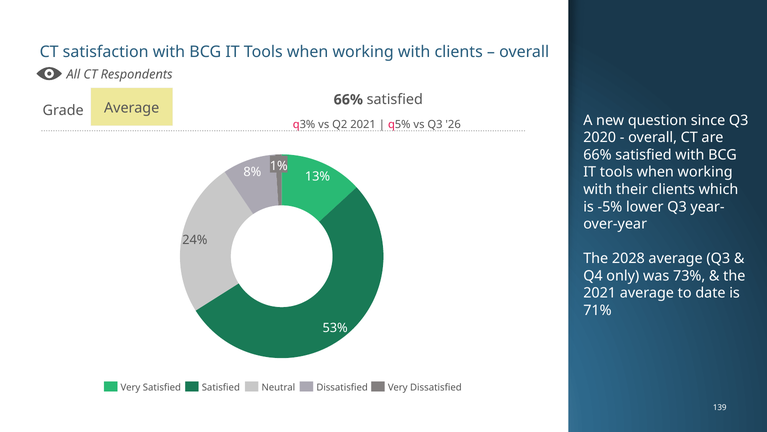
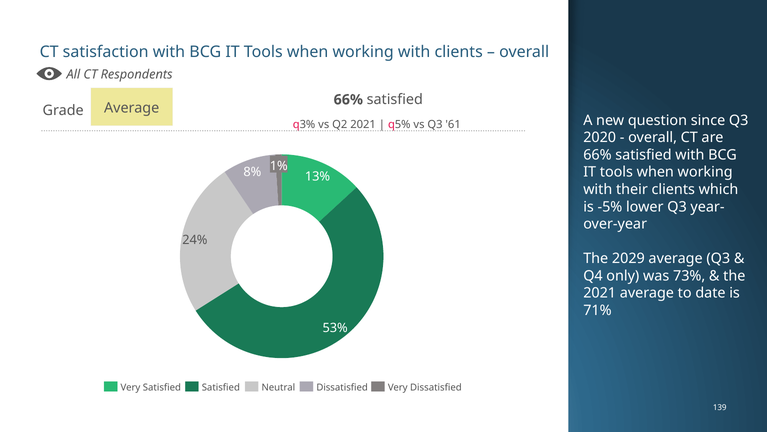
26: 26 -> 61
2028: 2028 -> 2029
